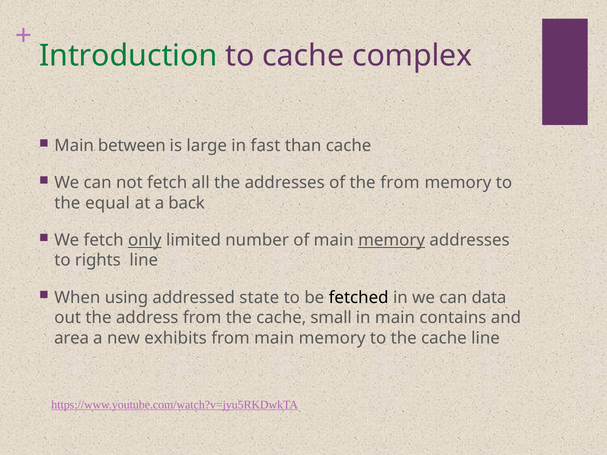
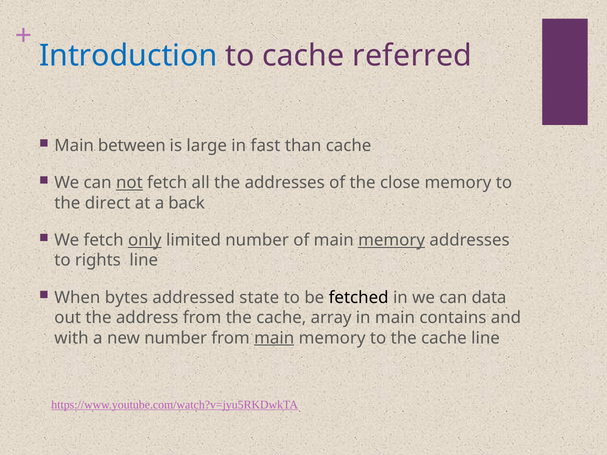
Introduction colour: green -> blue
complex: complex -> referred
not underline: none -> present
the from: from -> close
equal: equal -> direct
using: using -> bytes
small: small -> array
area: area -> with
new exhibits: exhibits -> number
main at (274, 338) underline: none -> present
